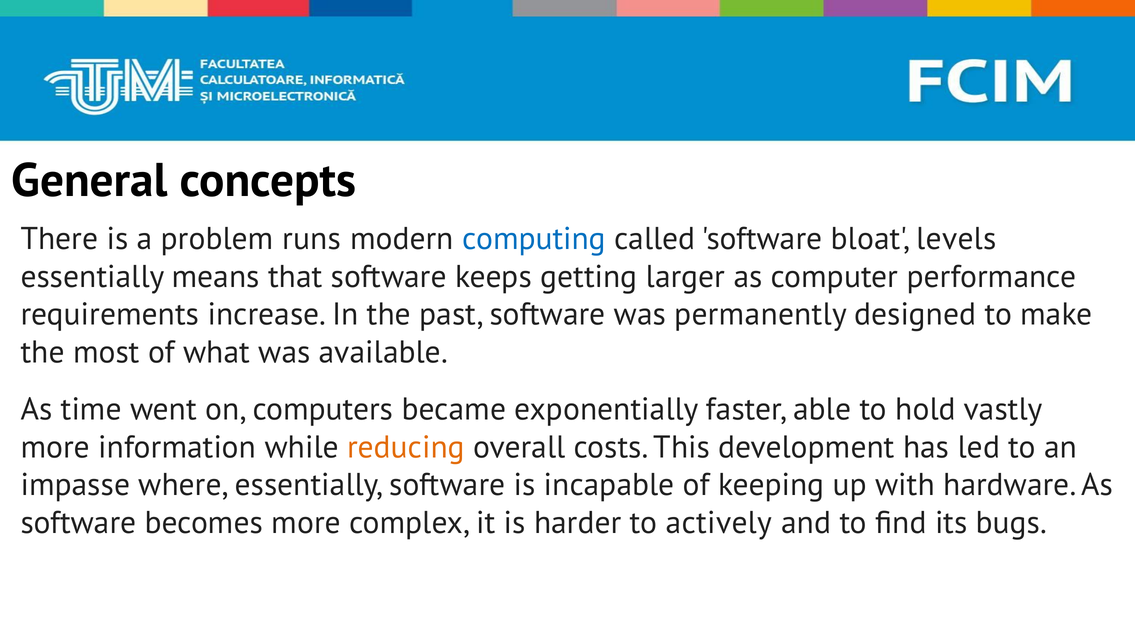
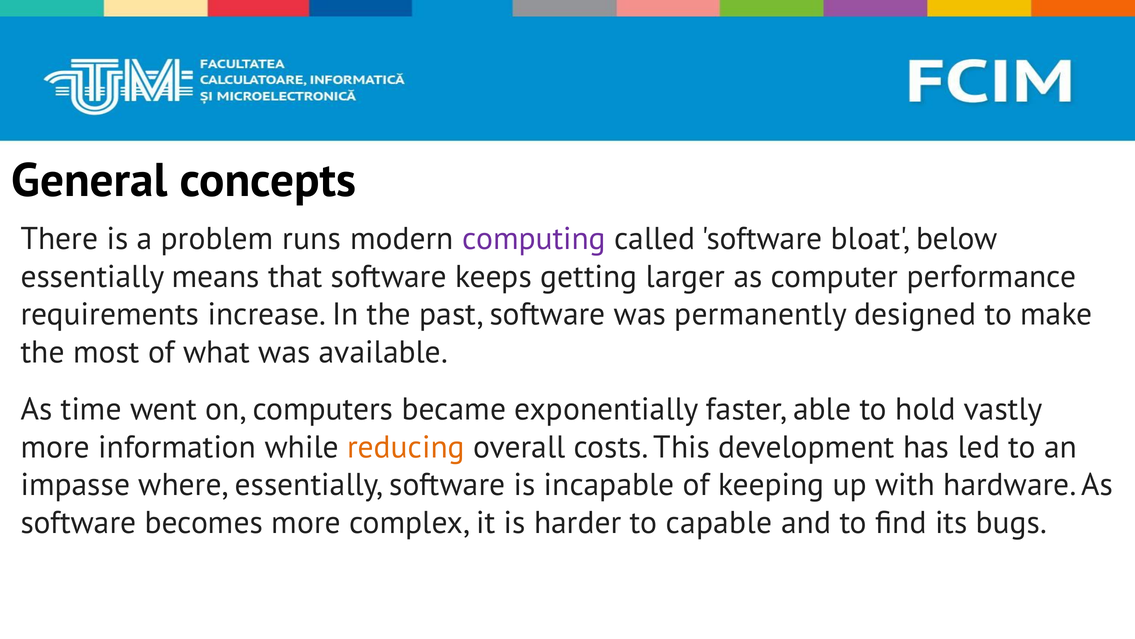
computing colour: blue -> purple
levels: levels -> below
actively: actively -> capable
